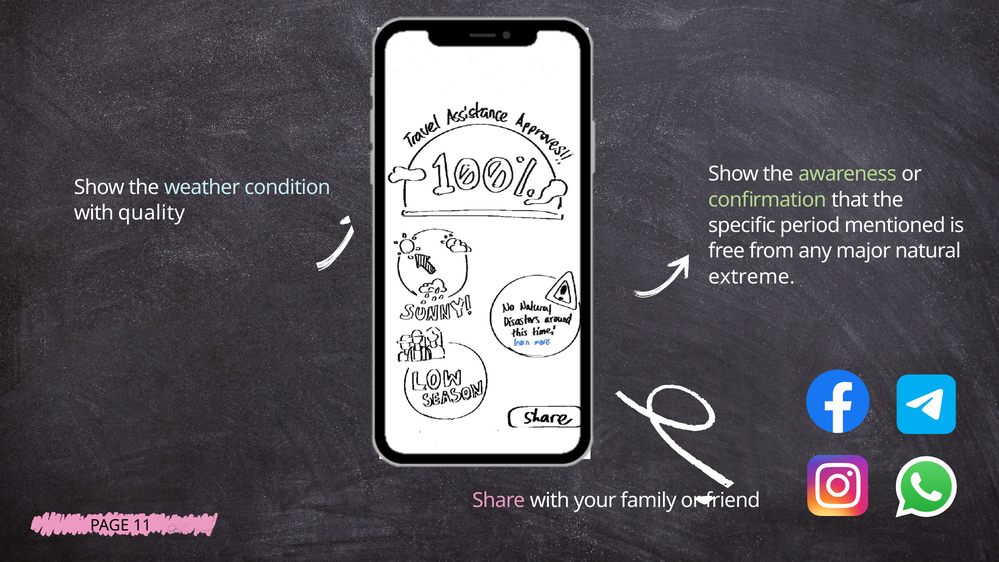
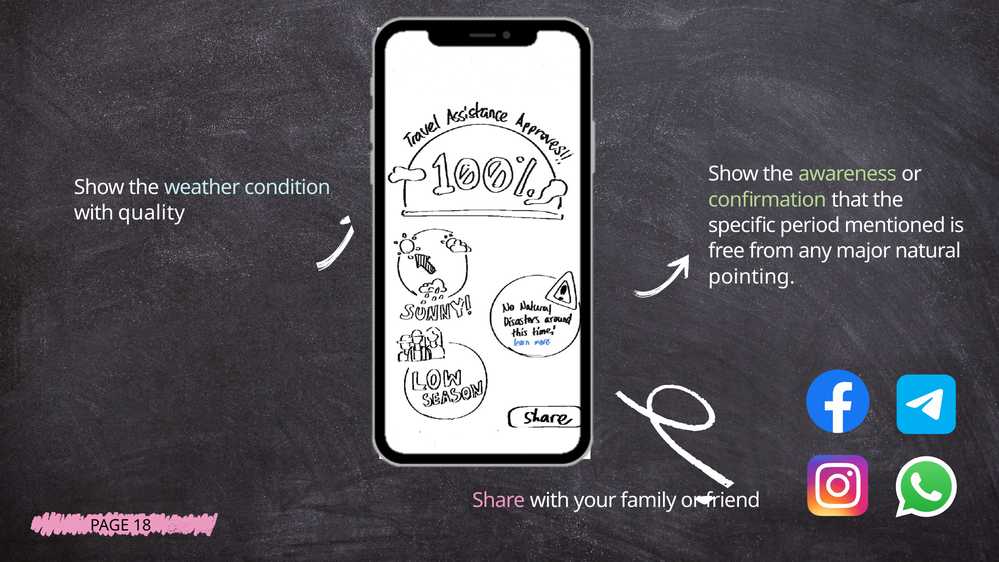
extreme: extreme -> pointing
11: 11 -> 18
